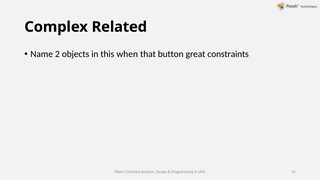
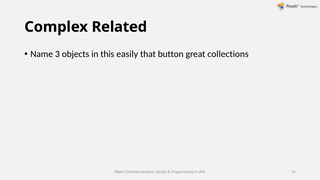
2: 2 -> 3
when: when -> easily
constraints: constraints -> collections
